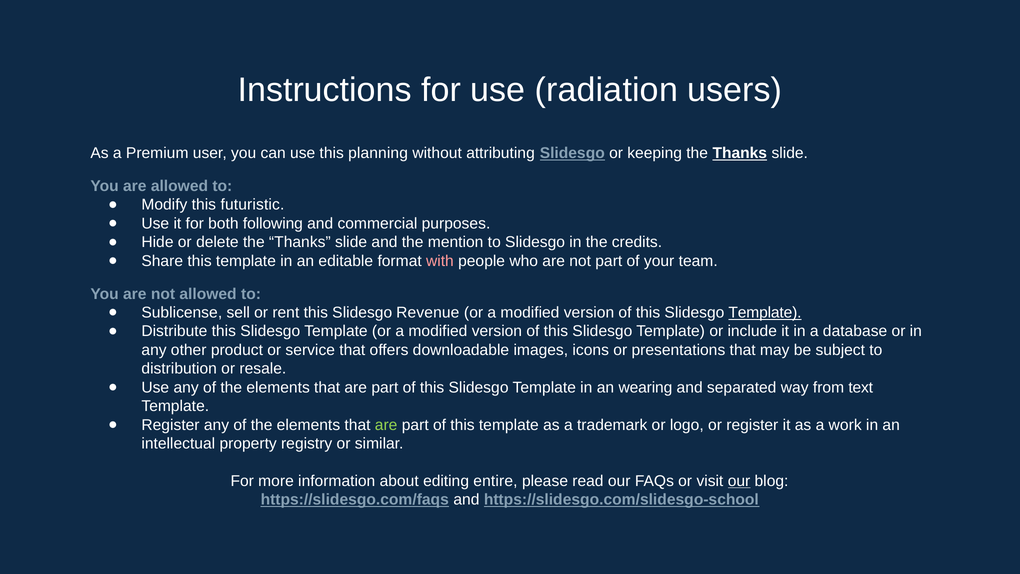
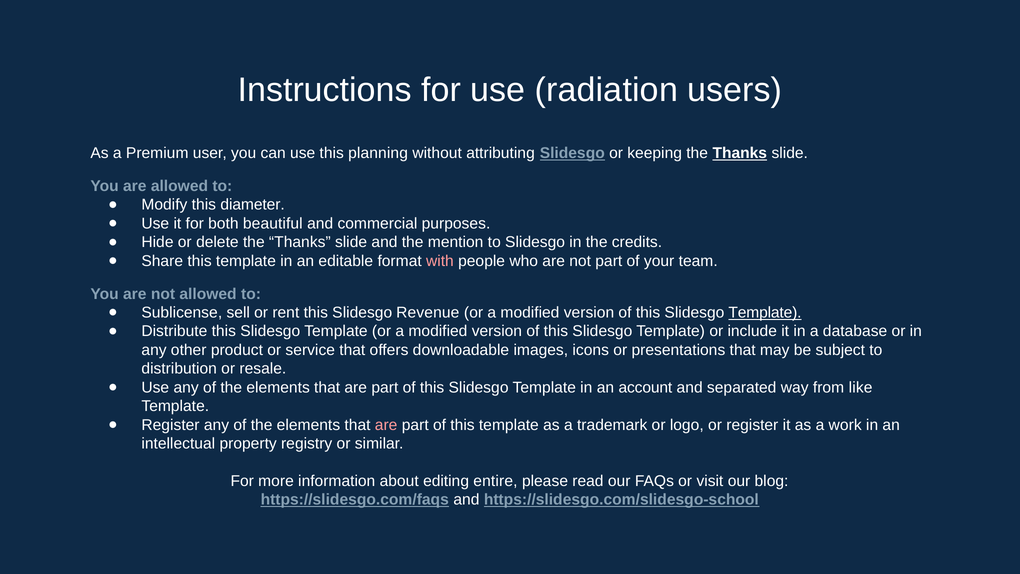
futuristic: futuristic -> diameter
following: following -> beautiful
wearing: wearing -> account
text: text -> like
are at (386, 425) colour: light green -> pink
our at (739, 481) underline: present -> none
